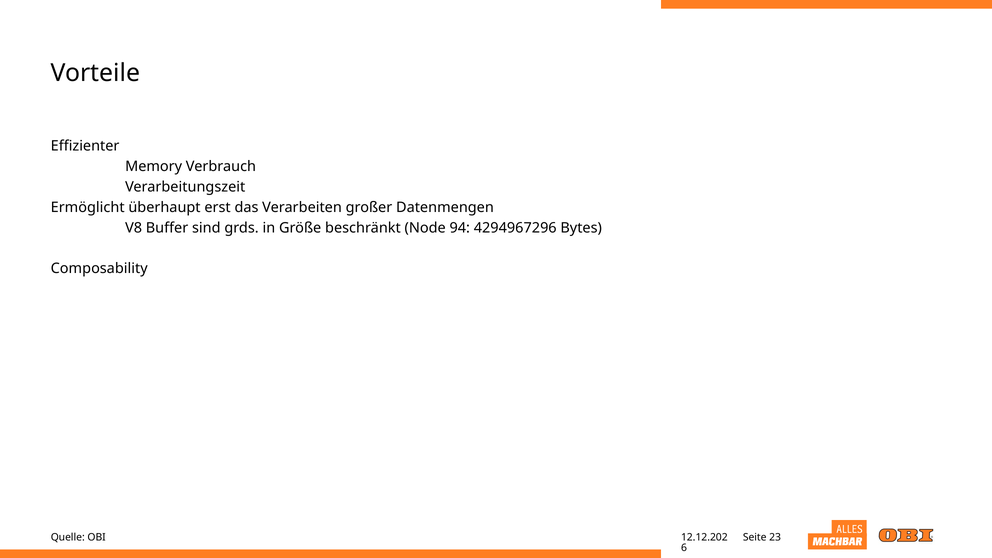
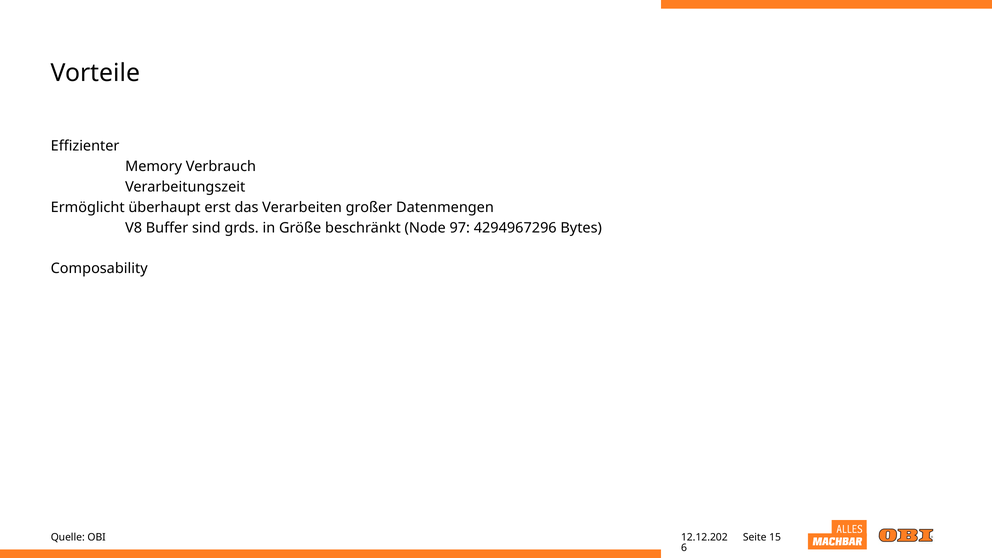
94: 94 -> 97
23: 23 -> 15
